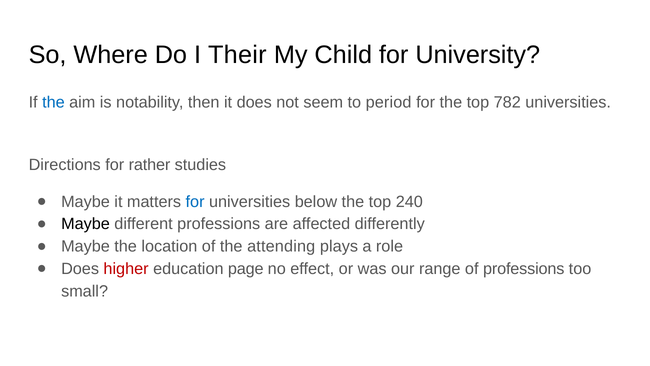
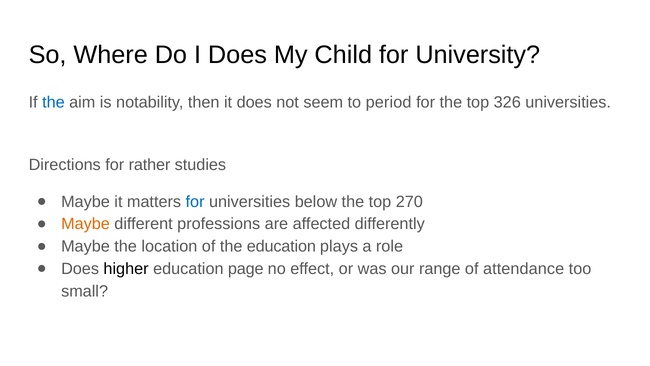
I Their: Their -> Does
782: 782 -> 326
240: 240 -> 270
Maybe at (86, 224) colour: black -> orange
the attending: attending -> education
higher colour: red -> black
of professions: professions -> attendance
